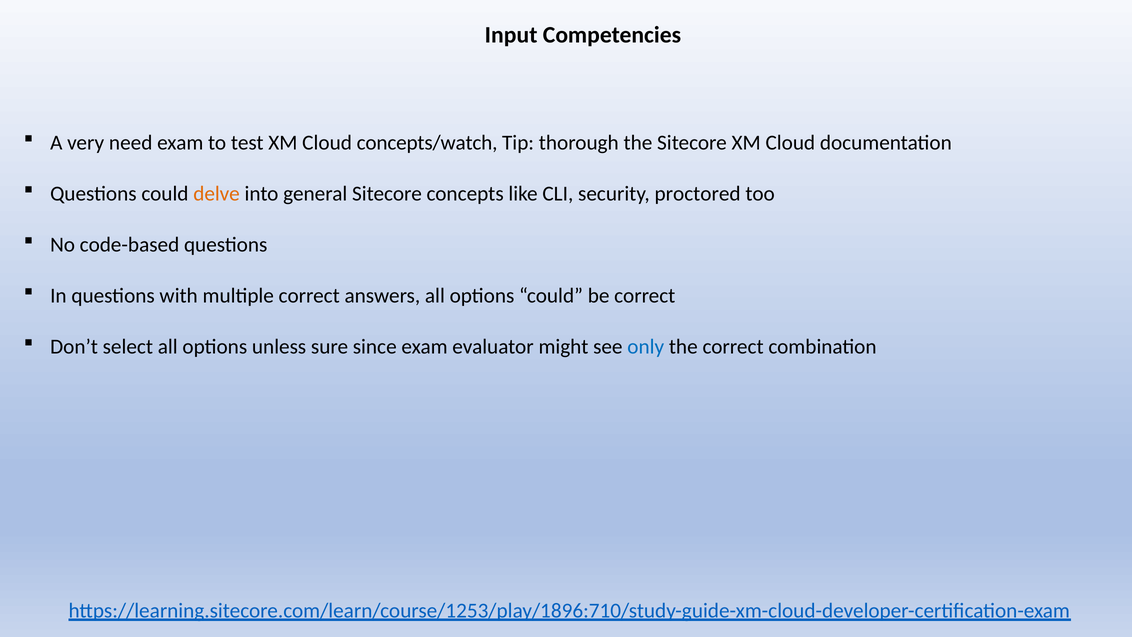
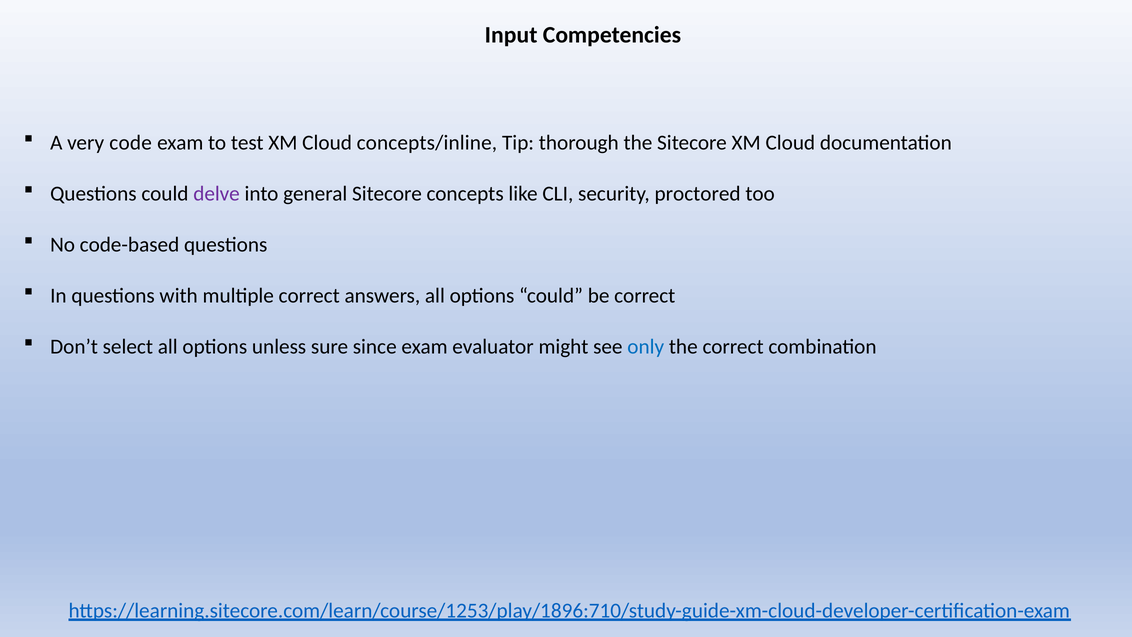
need: need -> code
concepts/watch: concepts/watch -> concepts/inline
delve colour: orange -> purple
